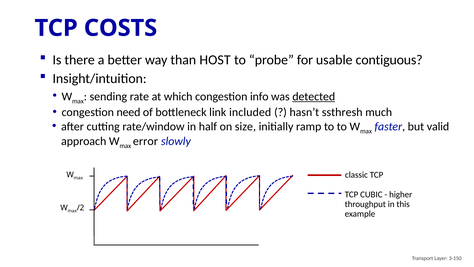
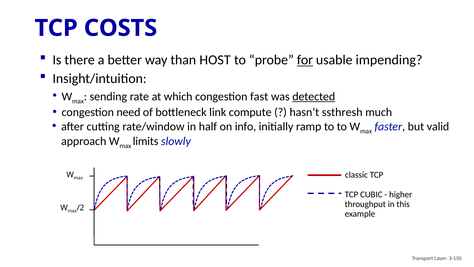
for underline: none -> present
contiguous: contiguous -> impending
info: info -> fast
included: included -> compute
size: size -> info
error: error -> limits
